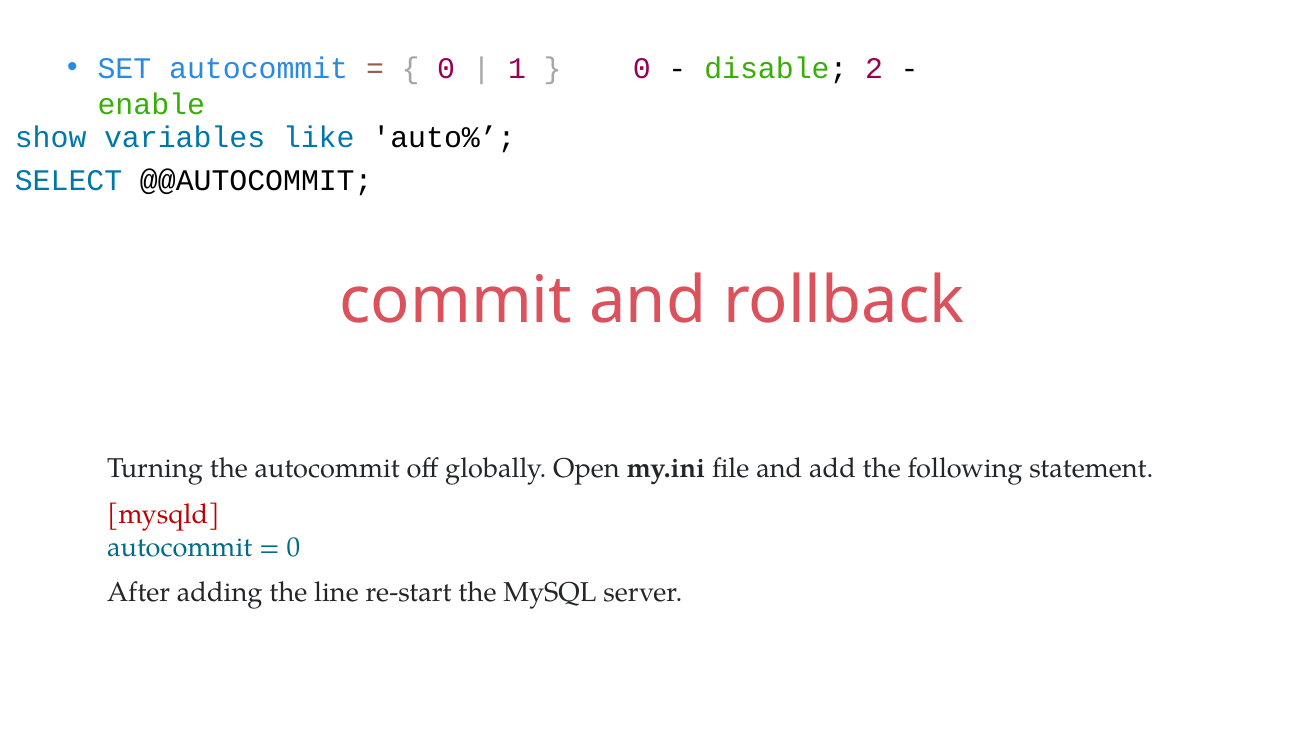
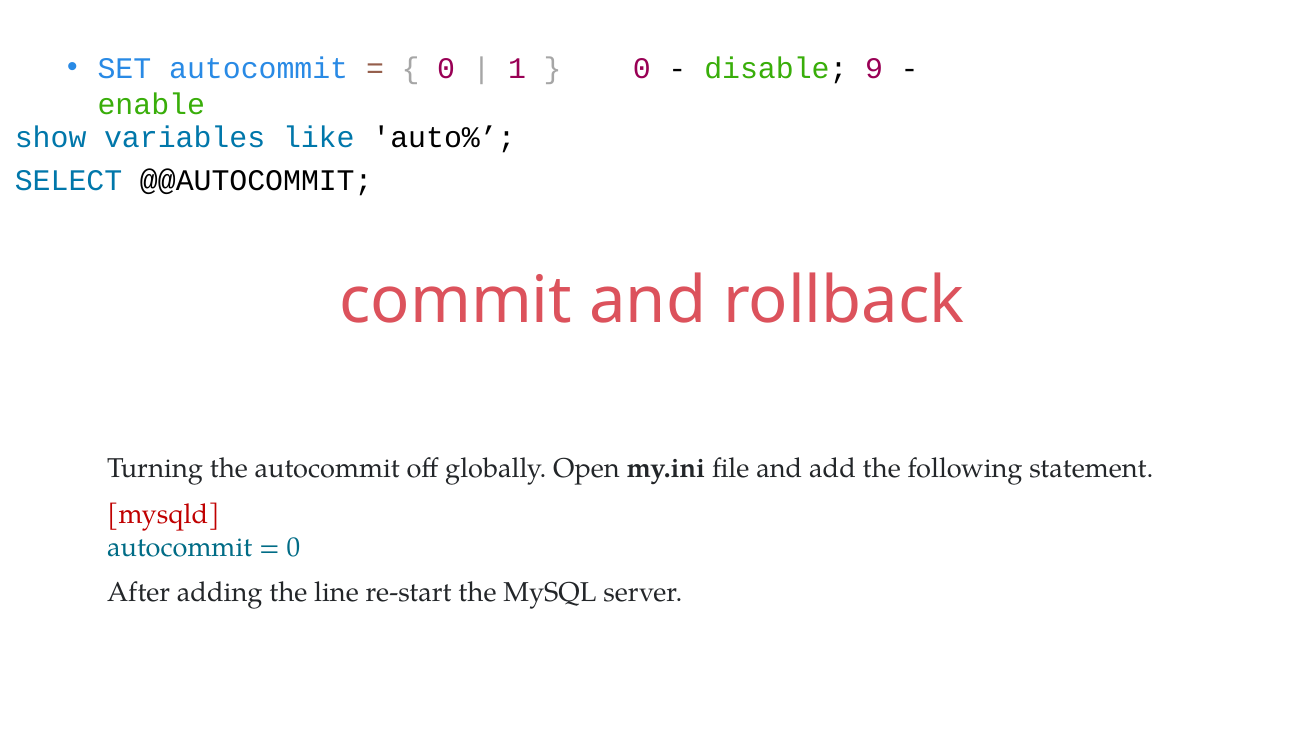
2: 2 -> 9
